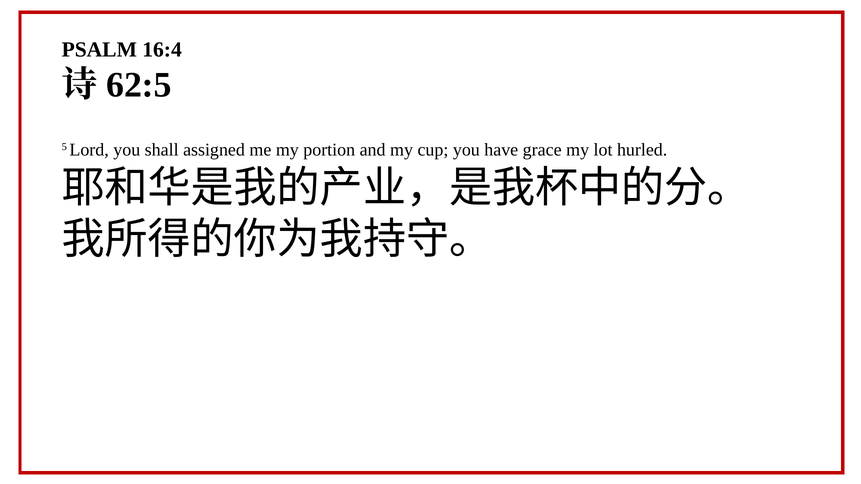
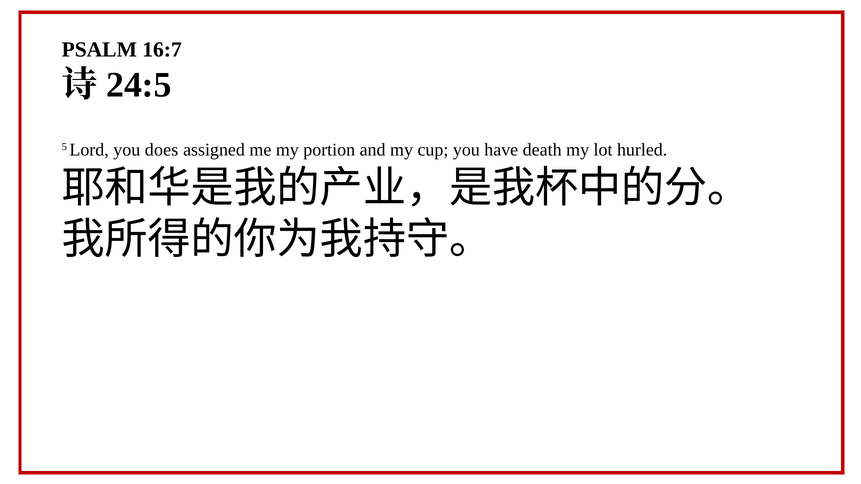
16:4: 16:4 -> 16:7
62:5: 62:5 -> 24:5
shall: shall -> does
grace: grace -> death
